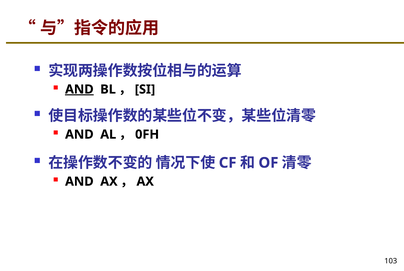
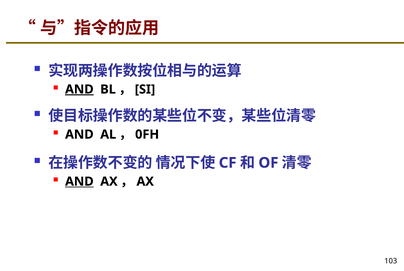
AND at (79, 182) underline: none -> present
